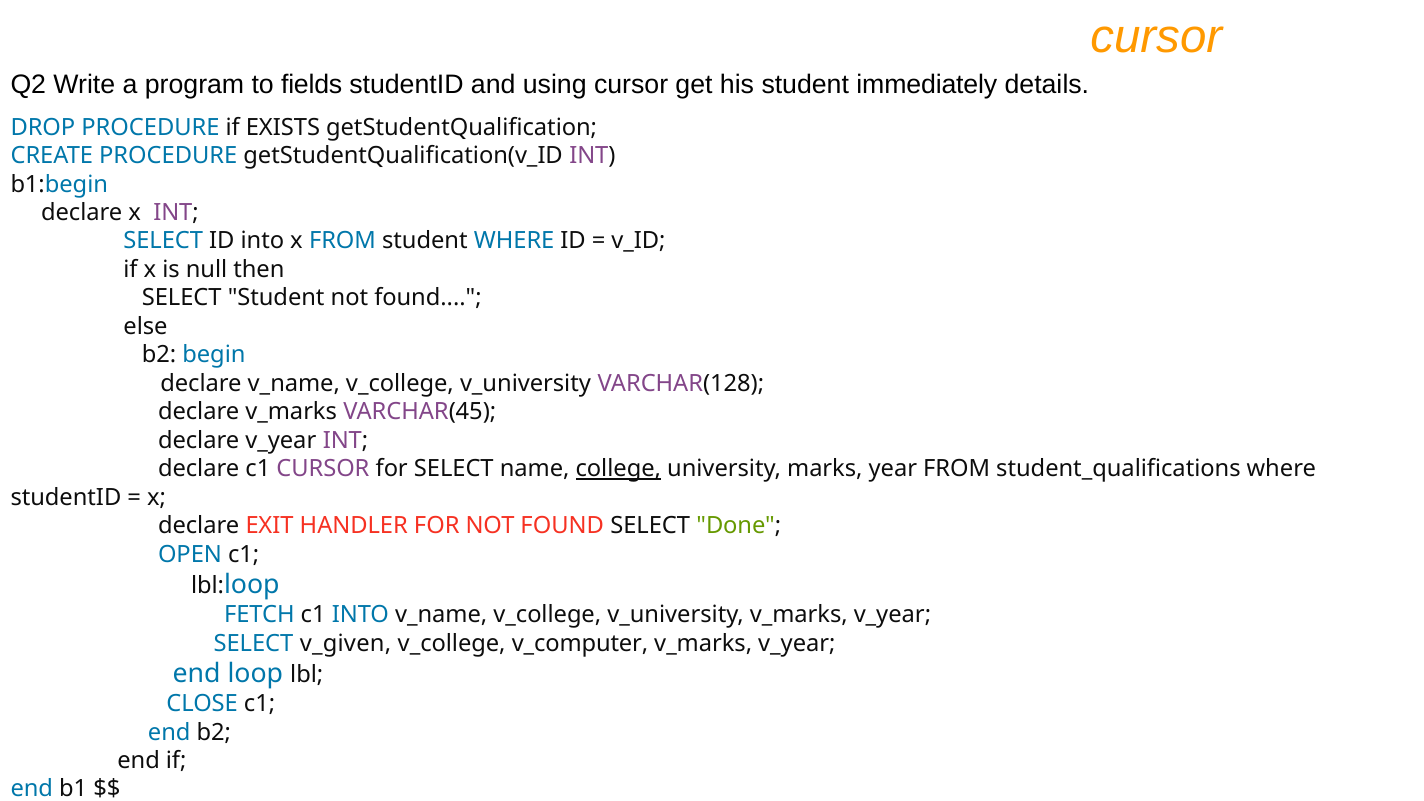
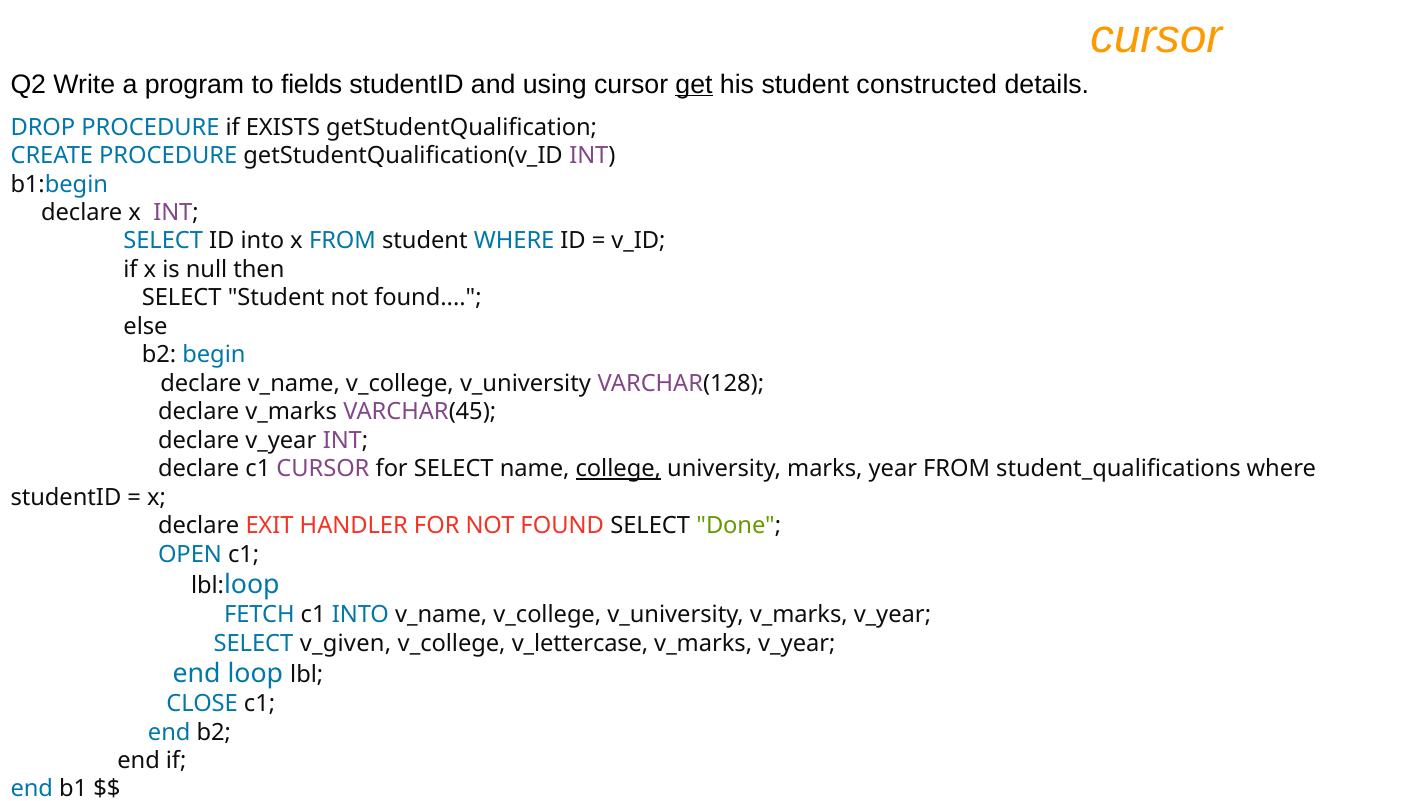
get underline: none -> present
immediately: immediately -> constructed
v_computer: v_computer -> v_lettercase
